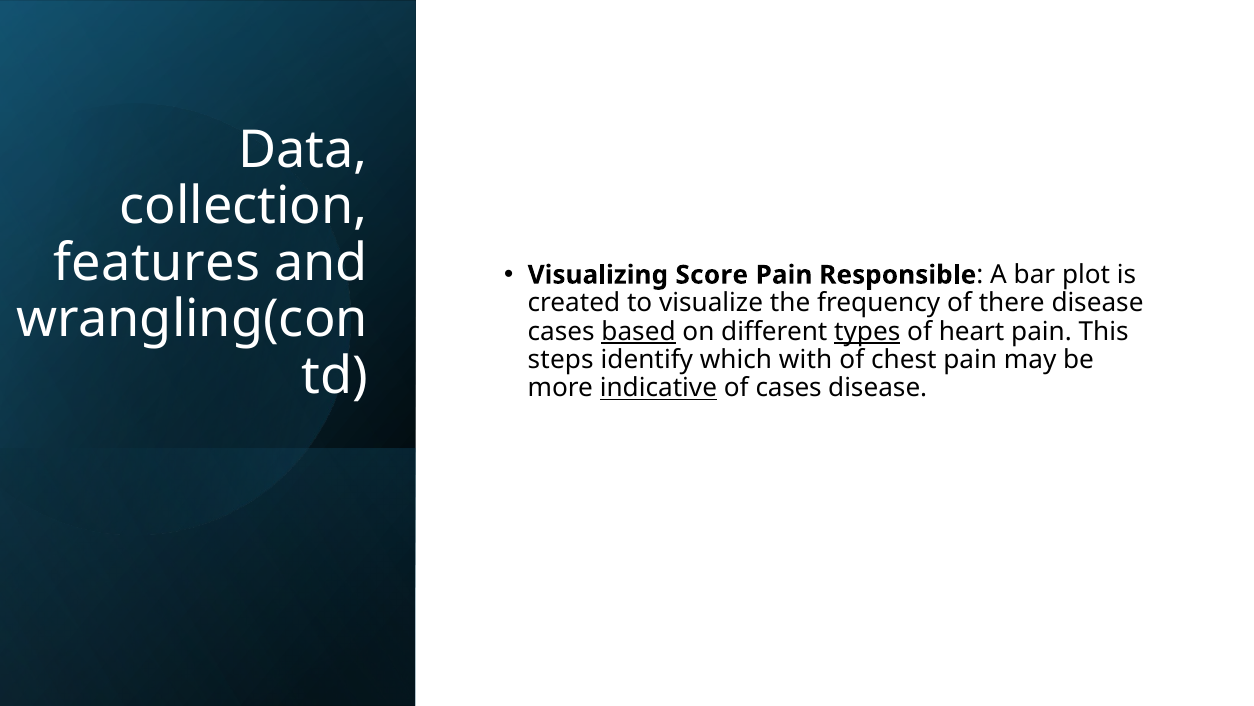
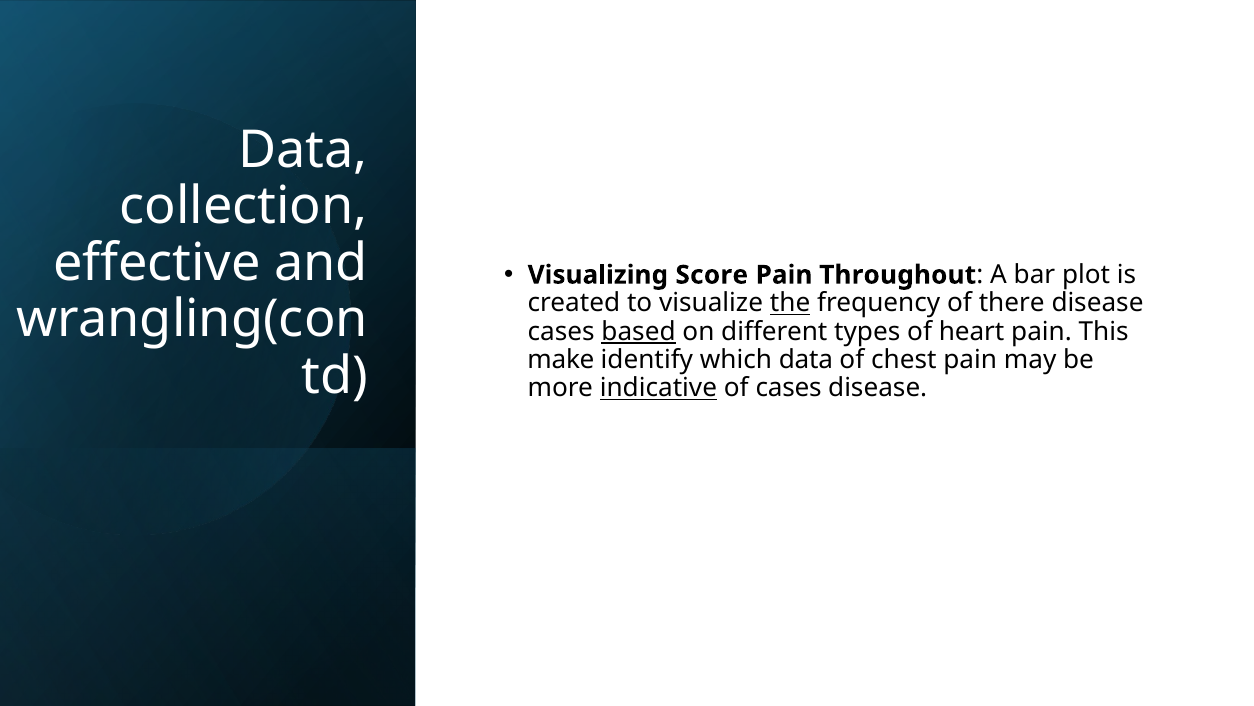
features: features -> effective
Responsible: Responsible -> Throughout
the underline: none -> present
types underline: present -> none
steps: steps -> make
which with: with -> data
